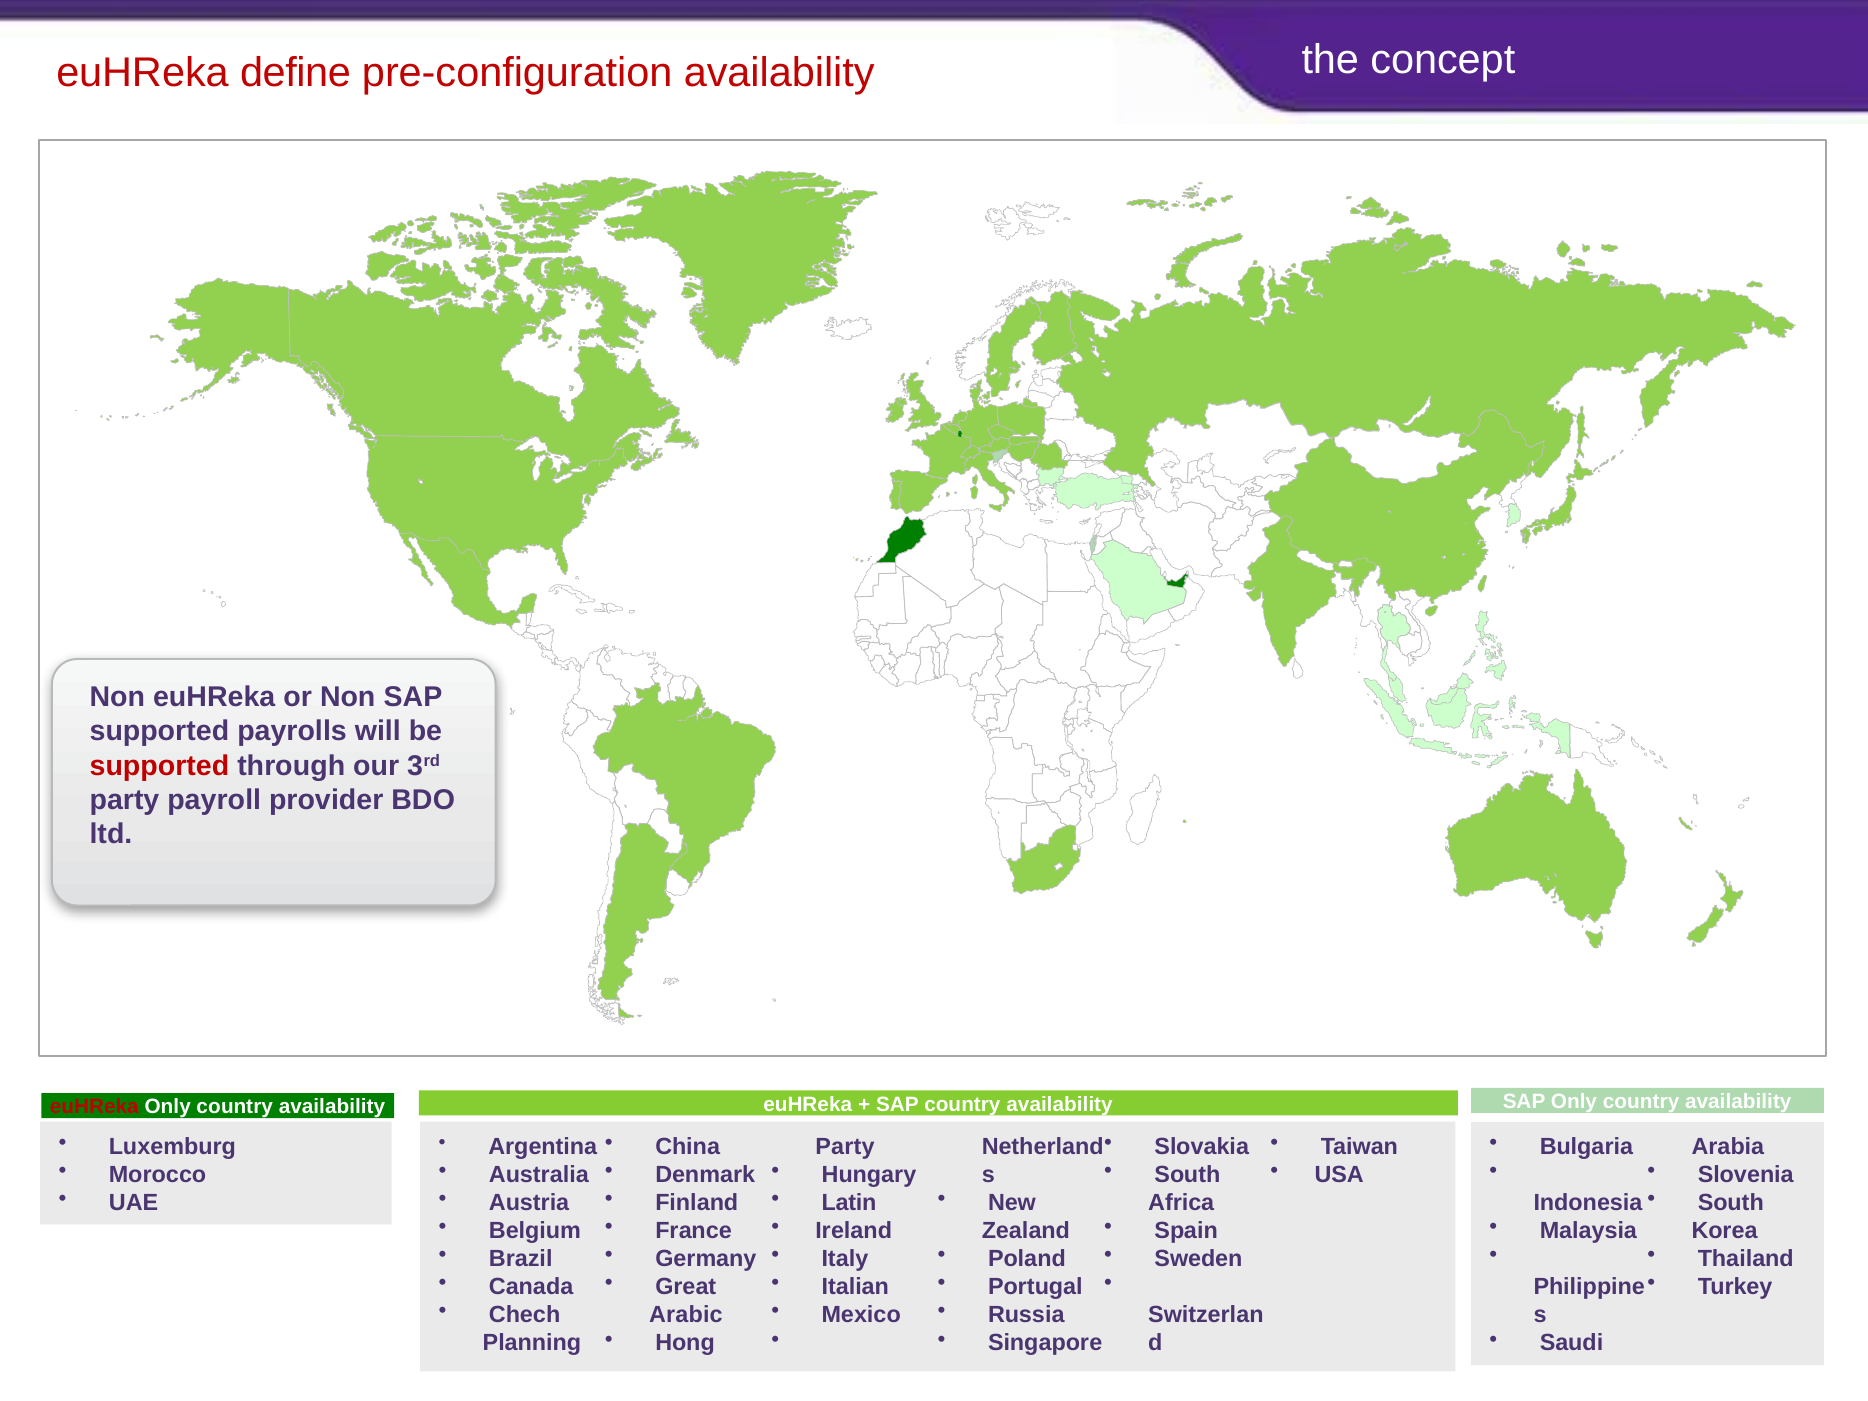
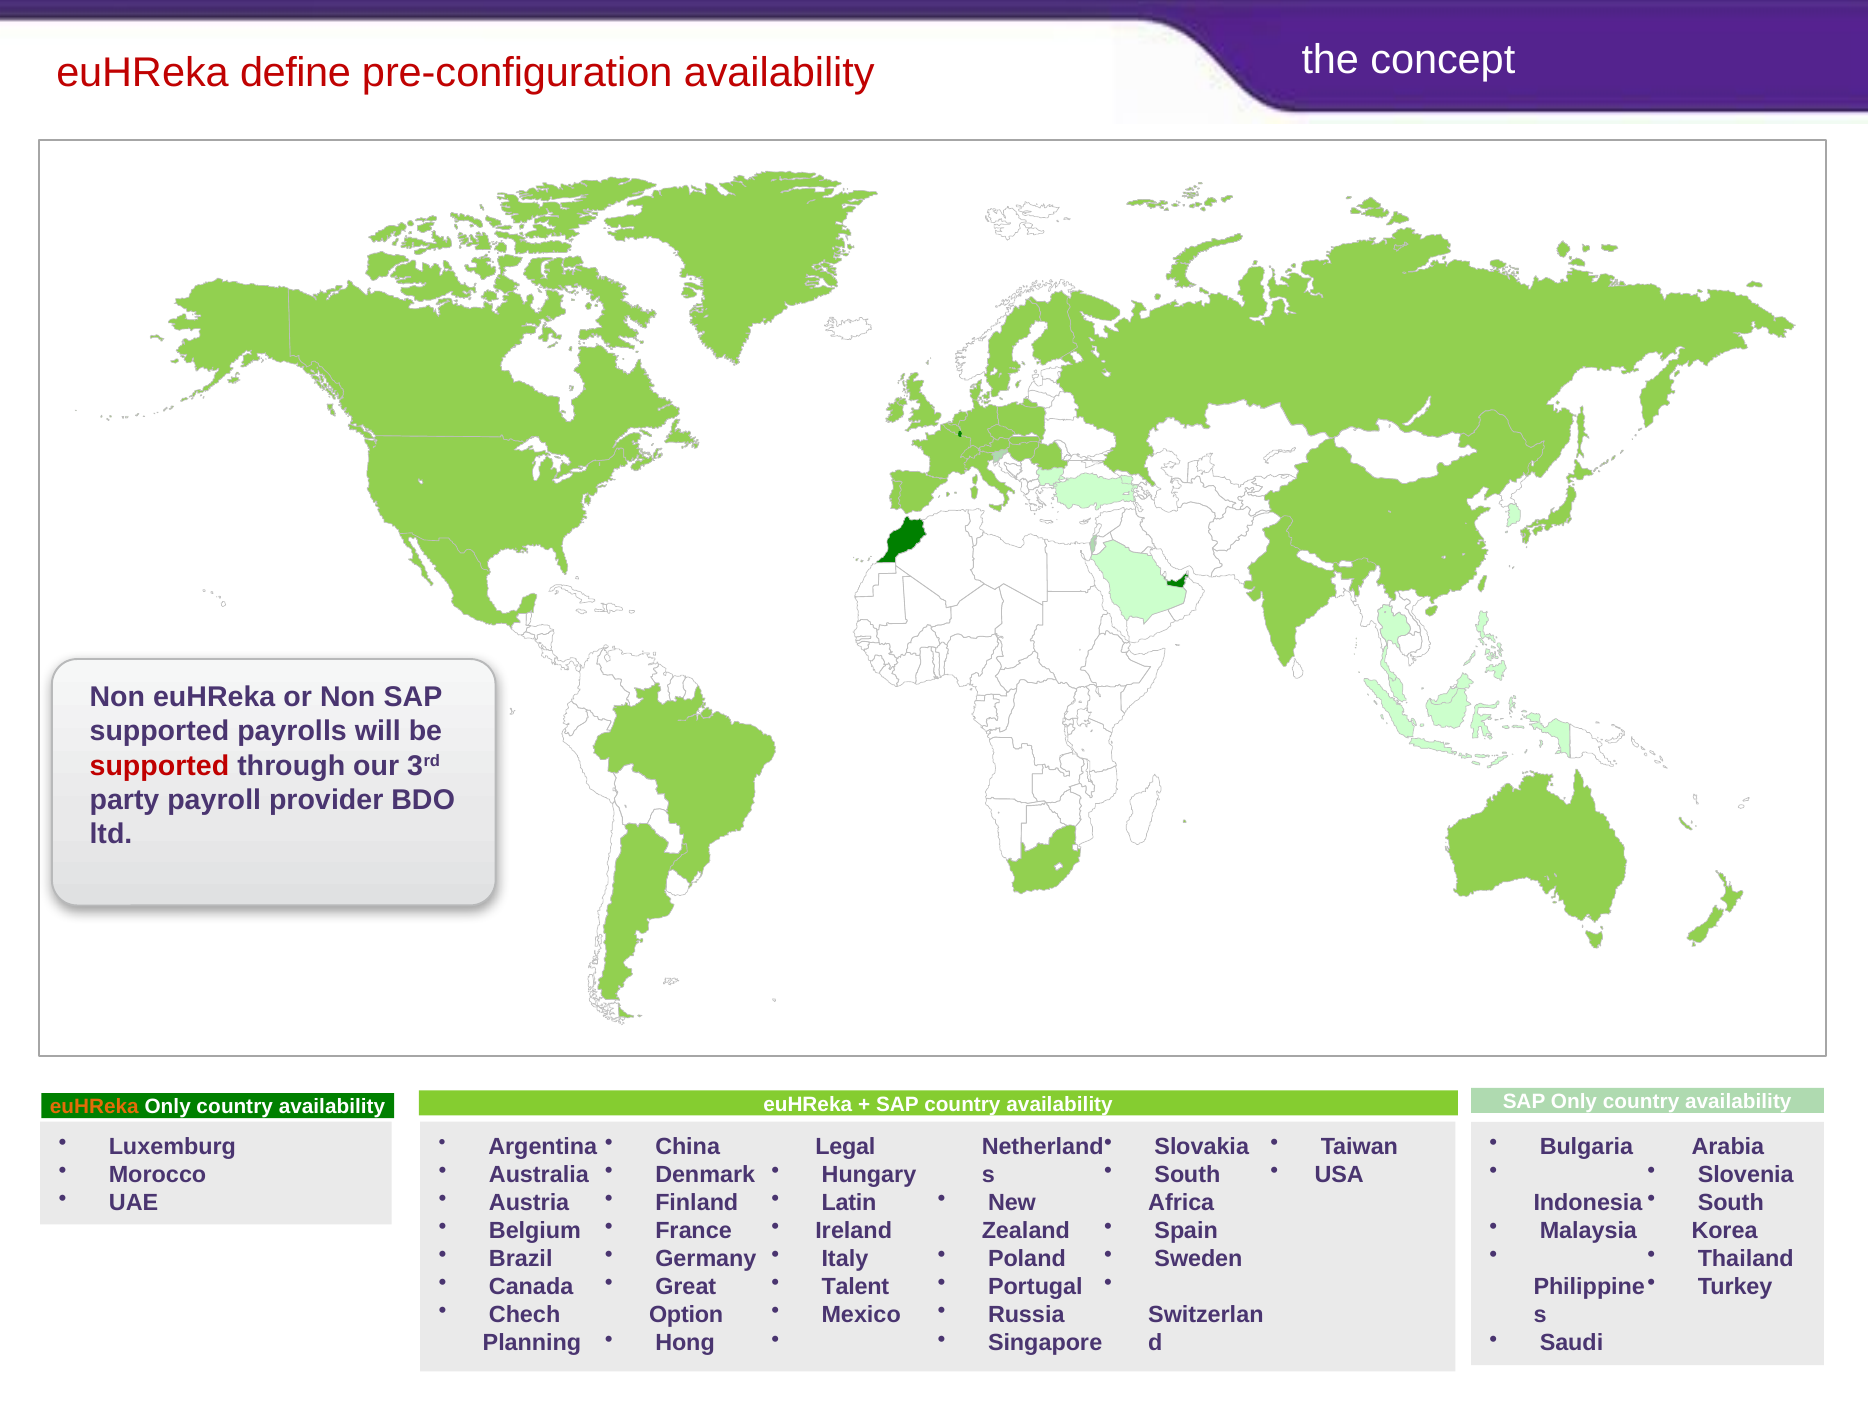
euHReka at (94, 1107) colour: red -> orange
Party at (845, 1147): Party -> Legal
Italian: Italian -> Talent
Arabic: Arabic -> Option
